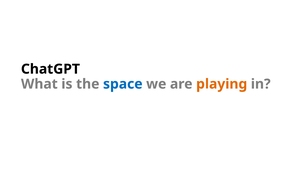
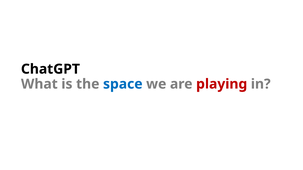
playing colour: orange -> red
